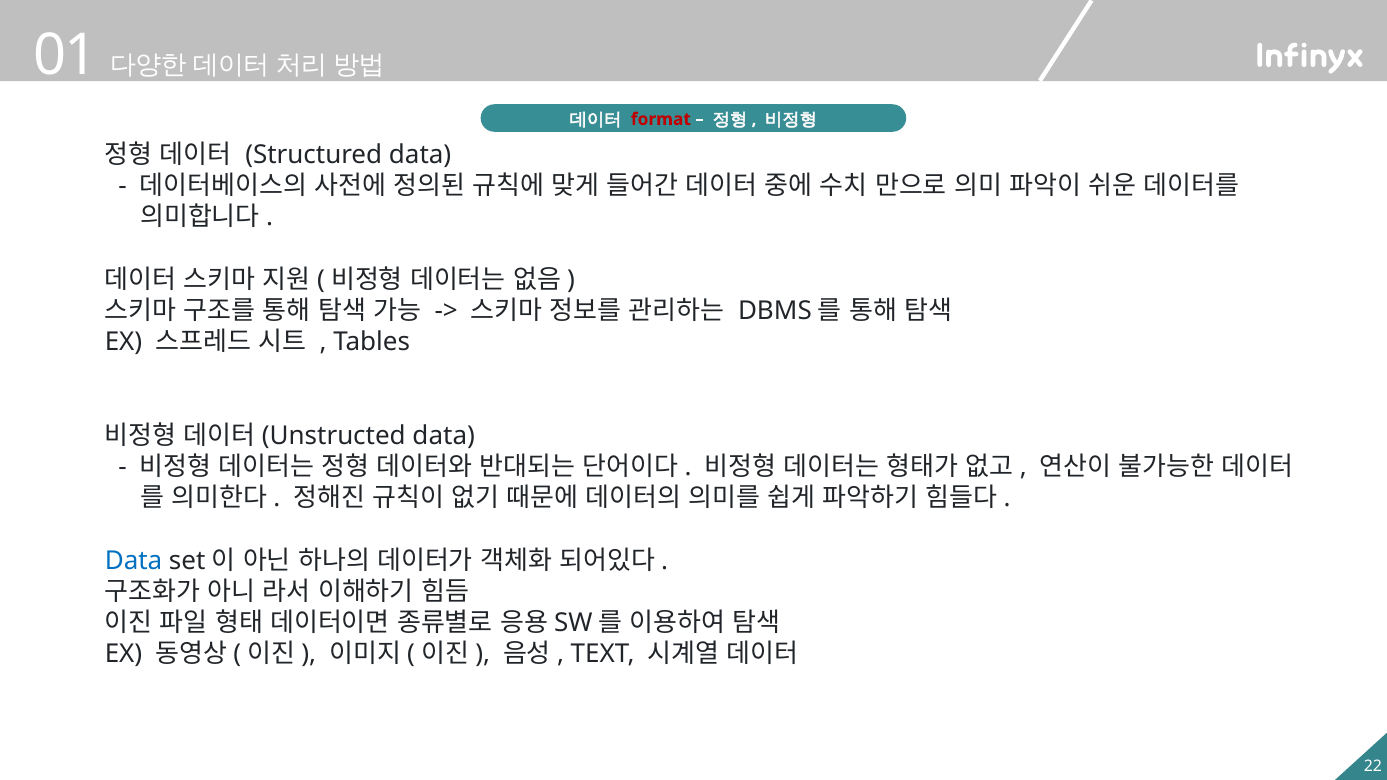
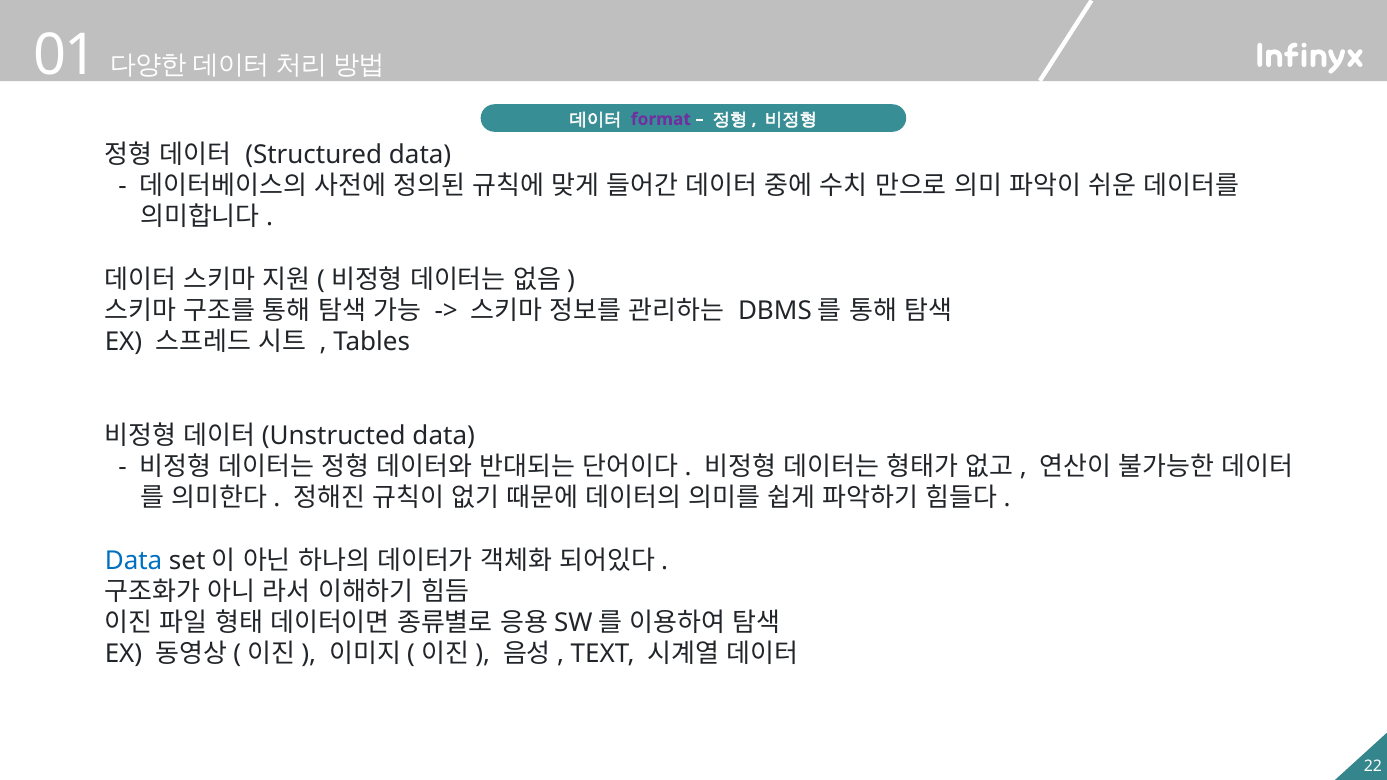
format colour: red -> purple
